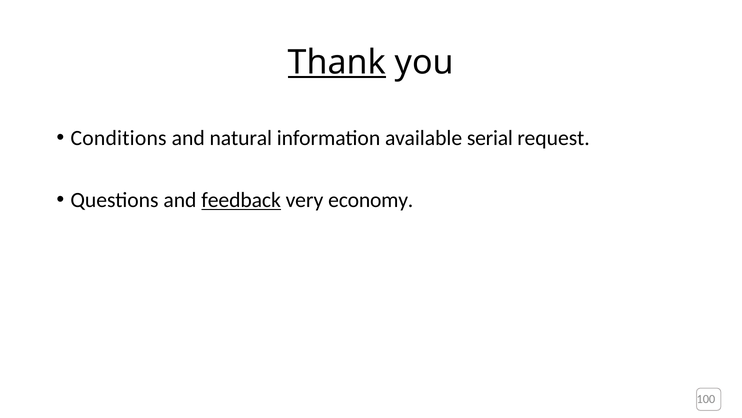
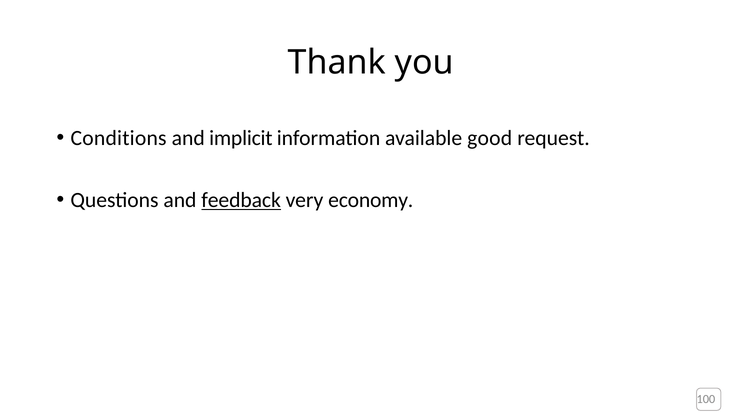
Thank underline: present -> none
natural: natural -> implicit
serial: serial -> good
